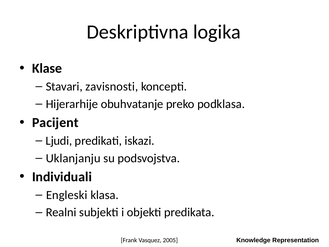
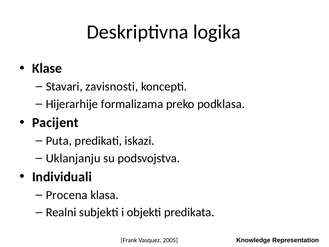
obuhvatanje: obuhvatanje -> formalizama
Ljudi: Ljudi -> Puta
Engleski: Engleski -> Procena
